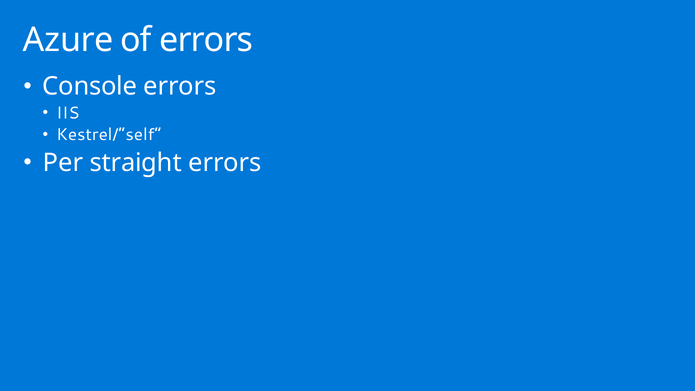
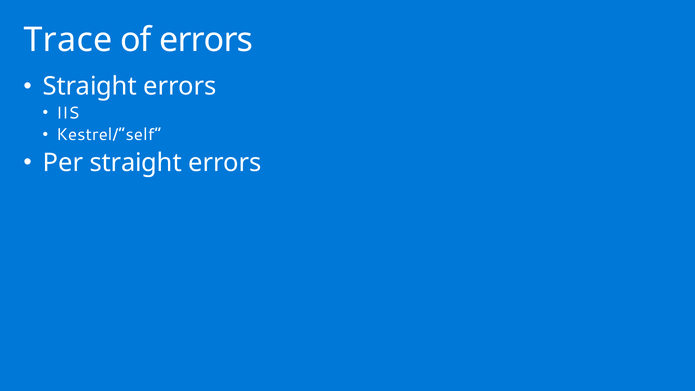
Azure: Azure -> Trace
Console at (90, 87): Console -> Straight
